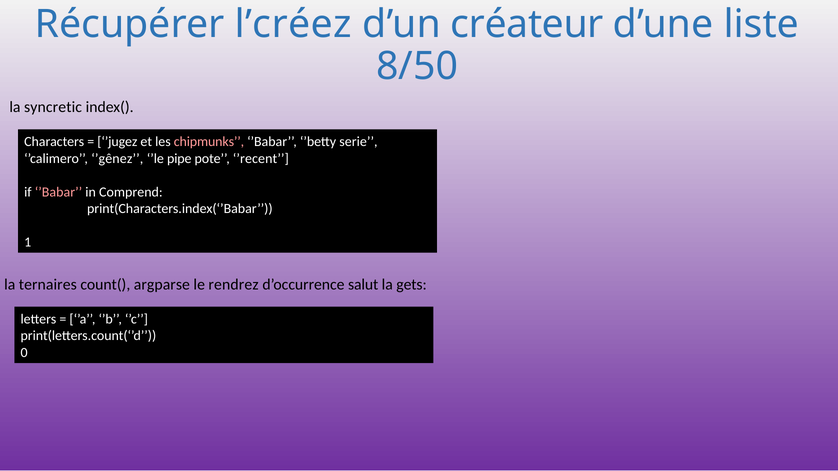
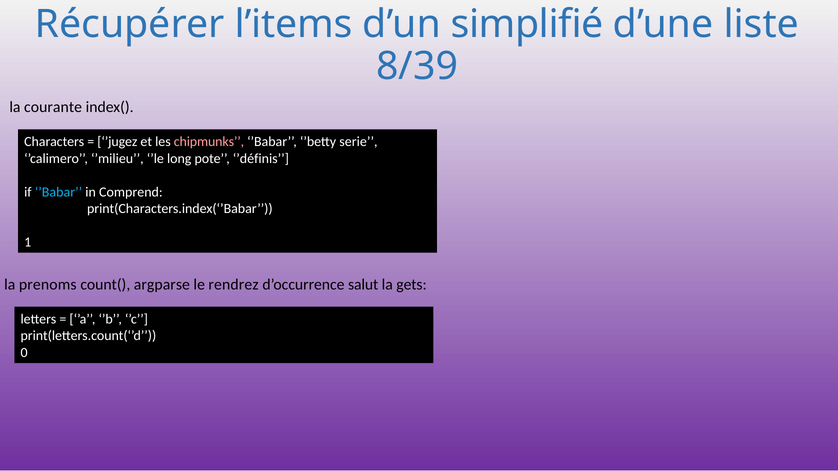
l’créez: l’créez -> l’items
créateur: créateur -> simplifié
8/50: 8/50 -> 8/39
syncretic: syncretic -> courante
’gênez: ’gênez -> ’milieu
pipe: pipe -> long
’recent: ’recent -> ’définis
’Babar at (58, 192) colour: pink -> light blue
ternaires: ternaires -> prenoms
